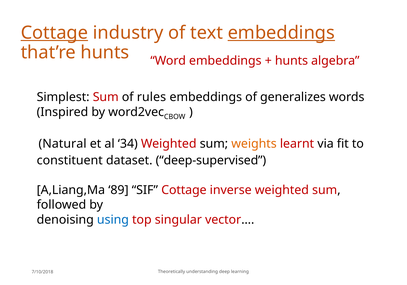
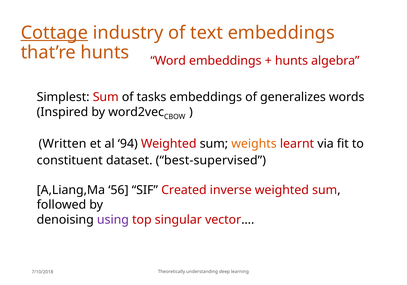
embeddings at (281, 33) underline: present -> none
rules: rules -> tasks
Natural: Natural -> Written
34: 34 -> 94
deep-supervised: deep-supervised -> best-supervised
89: 89 -> 56
SIF Cottage: Cottage -> Created
using colour: blue -> purple
